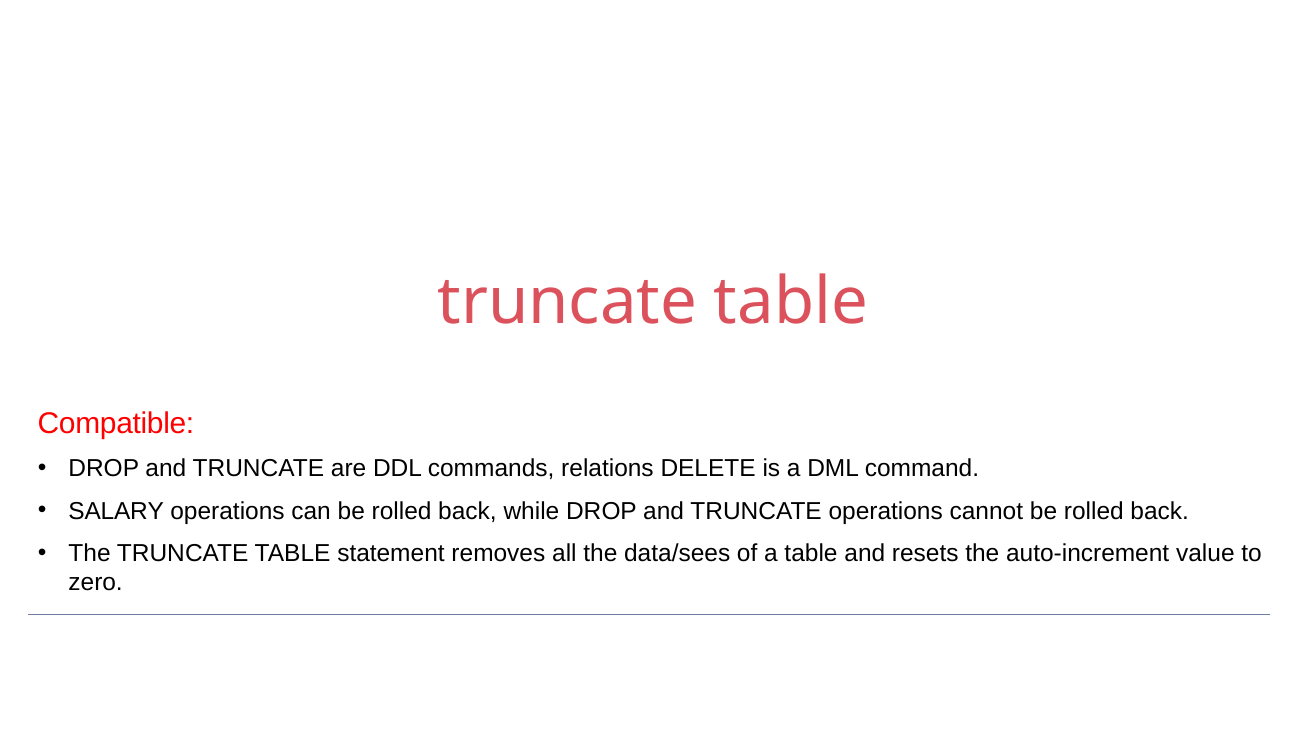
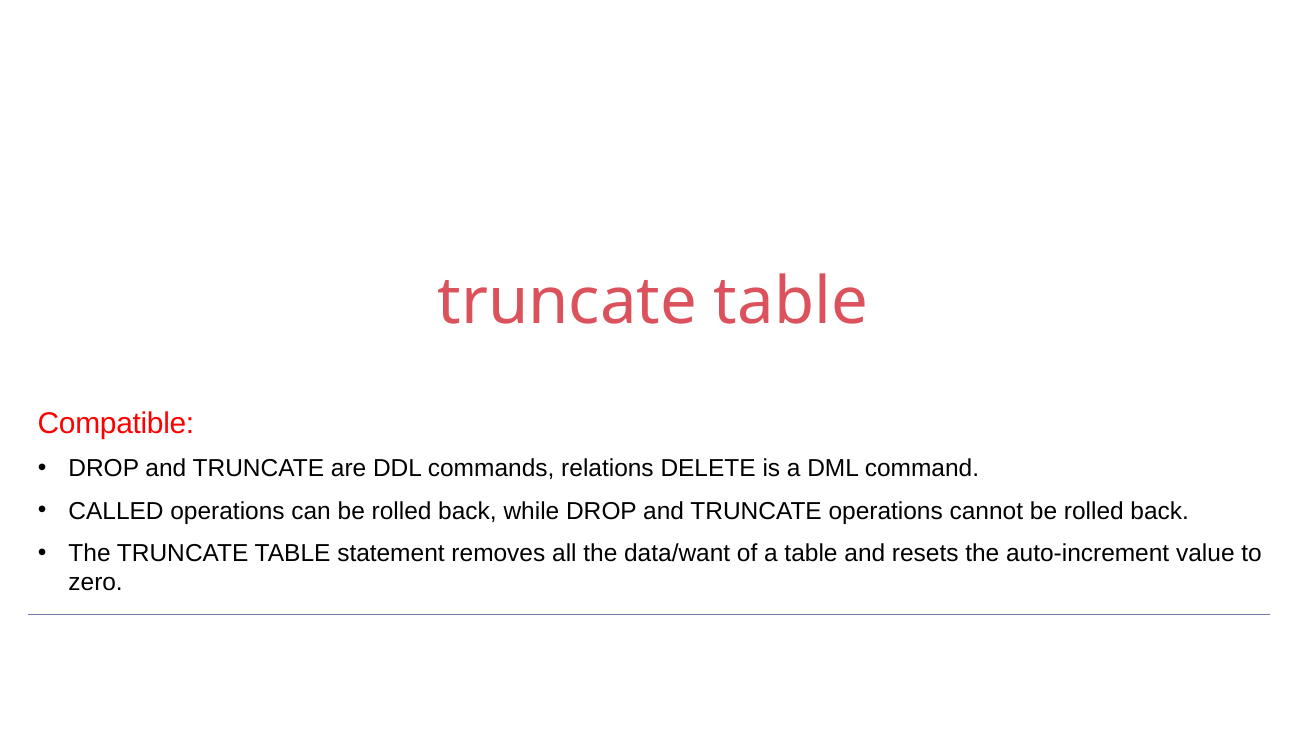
SALARY: SALARY -> CALLED
data/sees: data/sees -> data/want
